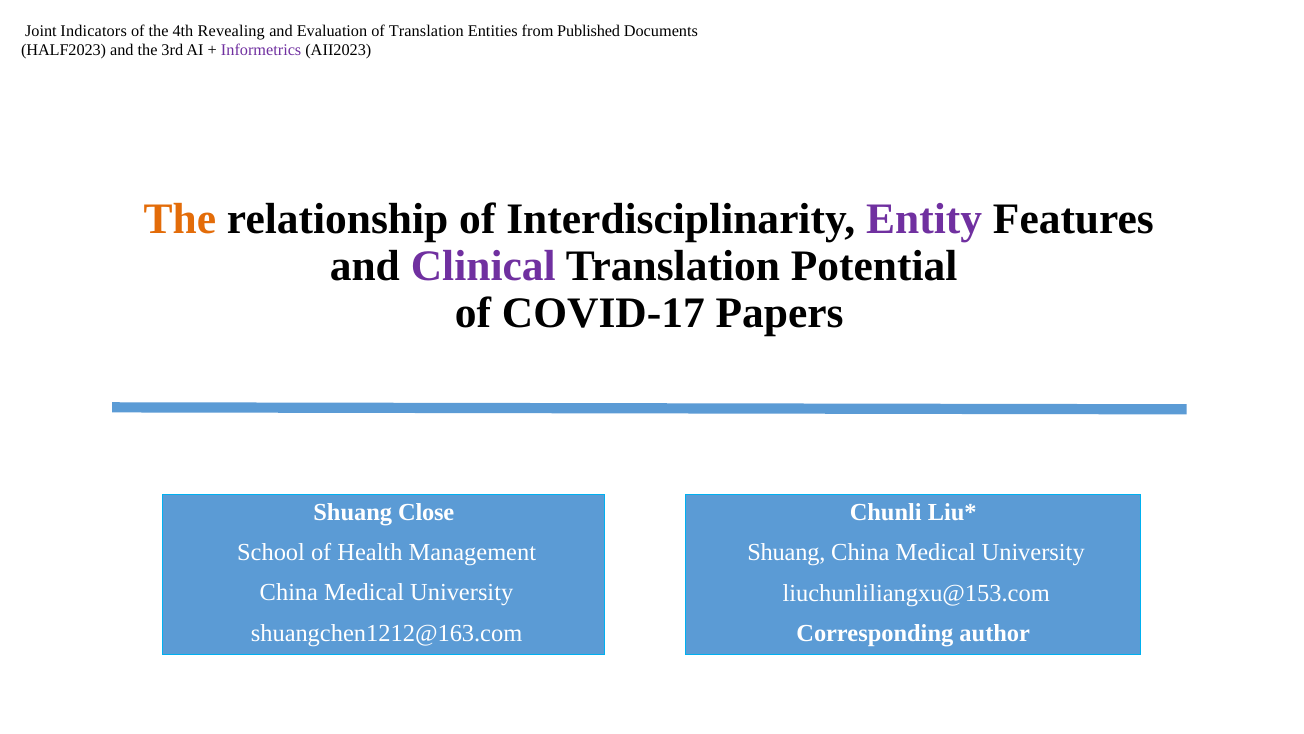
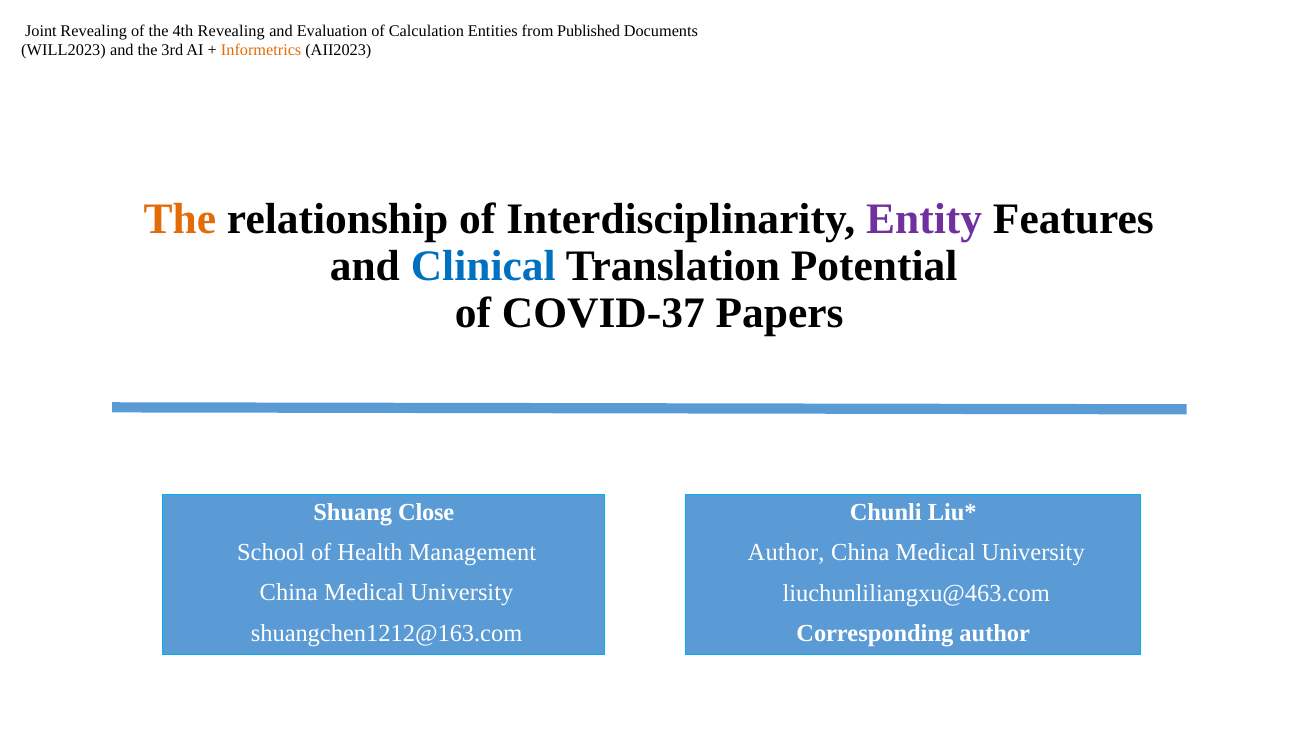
Joint Indicators: Indicators -> Revealing
of Translation: Translation -> Calculation
HALF2023: HALF2023 -> WILL2023
Informetrics colour: purple -> orange
Clinical colour: purple -> blue
COVID-17: COVID-17 -> COVID-37
Shuang at (786, 553): Shuang -> Author
liuchunliliangxu@153.com: liuchunliliangxu@153.com -> liuchunliliangxu@463.com
